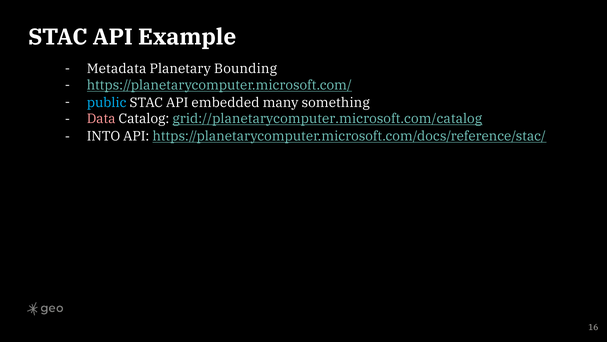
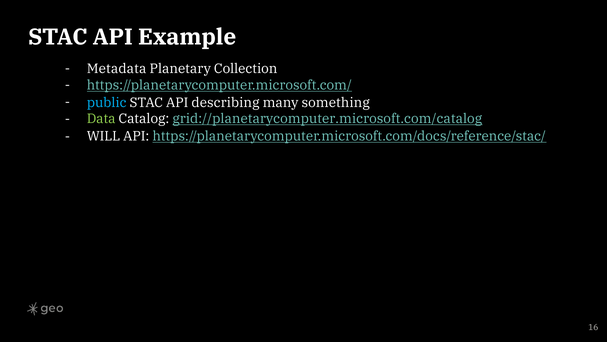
Bounding: Bounding -> Collection
embedded: embedded -> describing
Data colour: pink -> light green
INTO: INTO -> WILL
